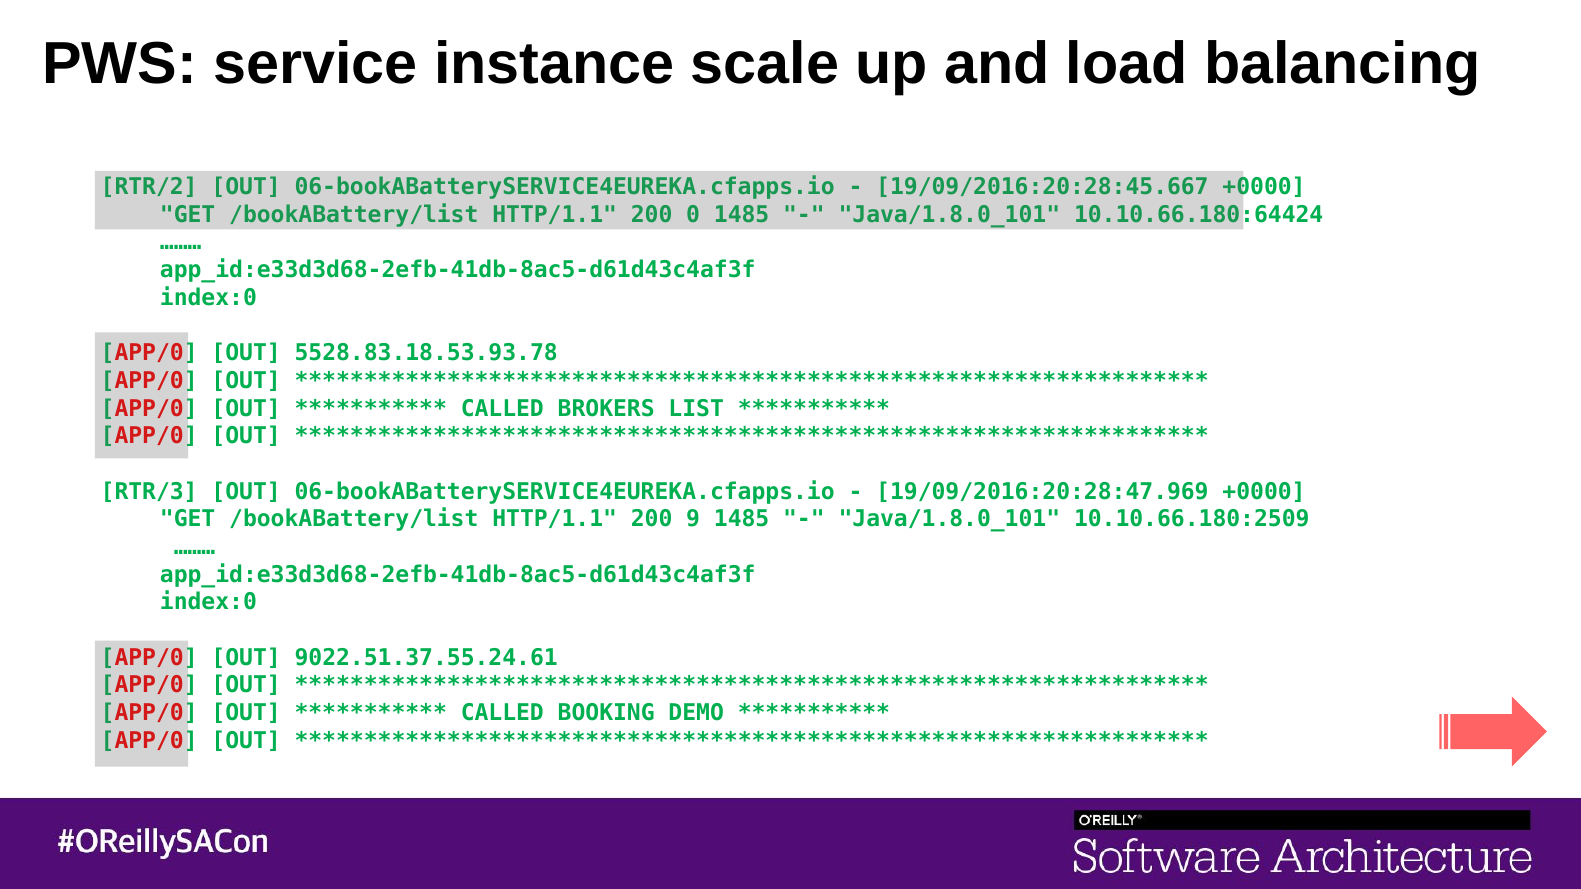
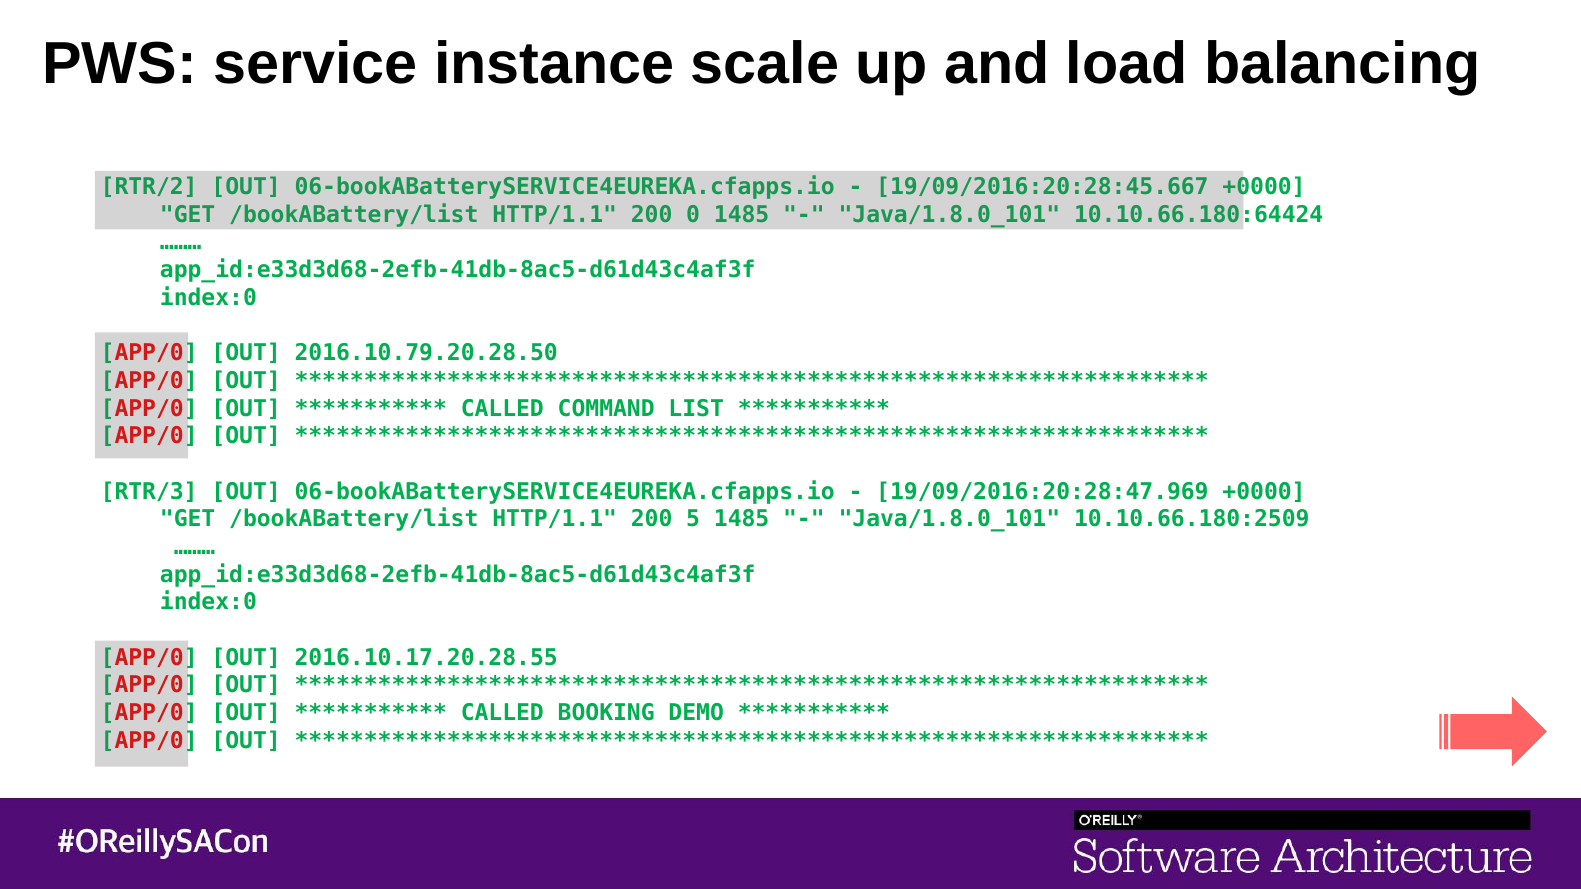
5528.83.18.53.93.78: 5528.83.18.53.93.78 -> 2016.10.79.20.28.50
BROKERS: BROKERS -> COMMAND
9: 9 -> 5
9022.51.37.55.24.61: 9022.51.37.55.24.61 -> 2016.10.17.20.28.55
